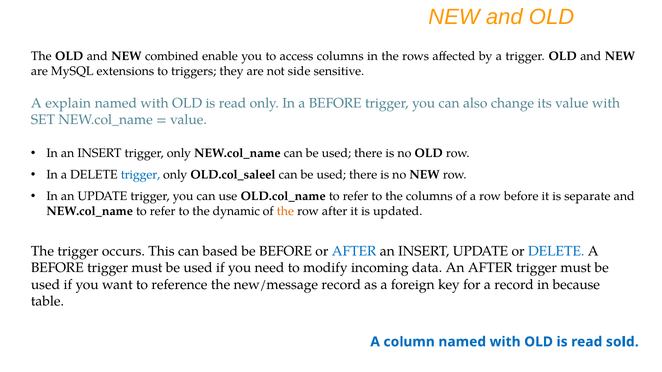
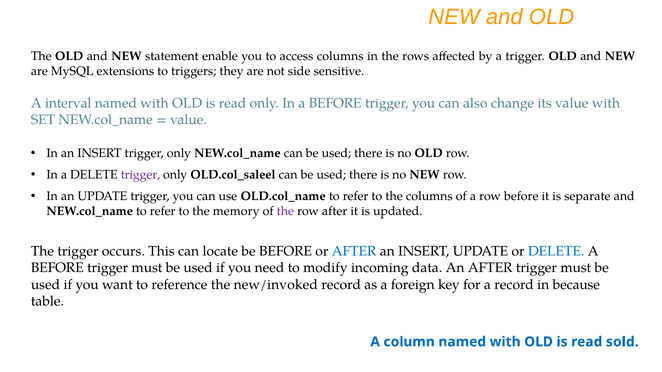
combined: combined -> statement
explain: explain -> interval
trigger at (140, 175) colour: blue -> purple
dynamic: dynamic -> memory
the at (285, 211) colour: orange -> purple
based: based -> locate
new/message: new/message -> new/invoked
